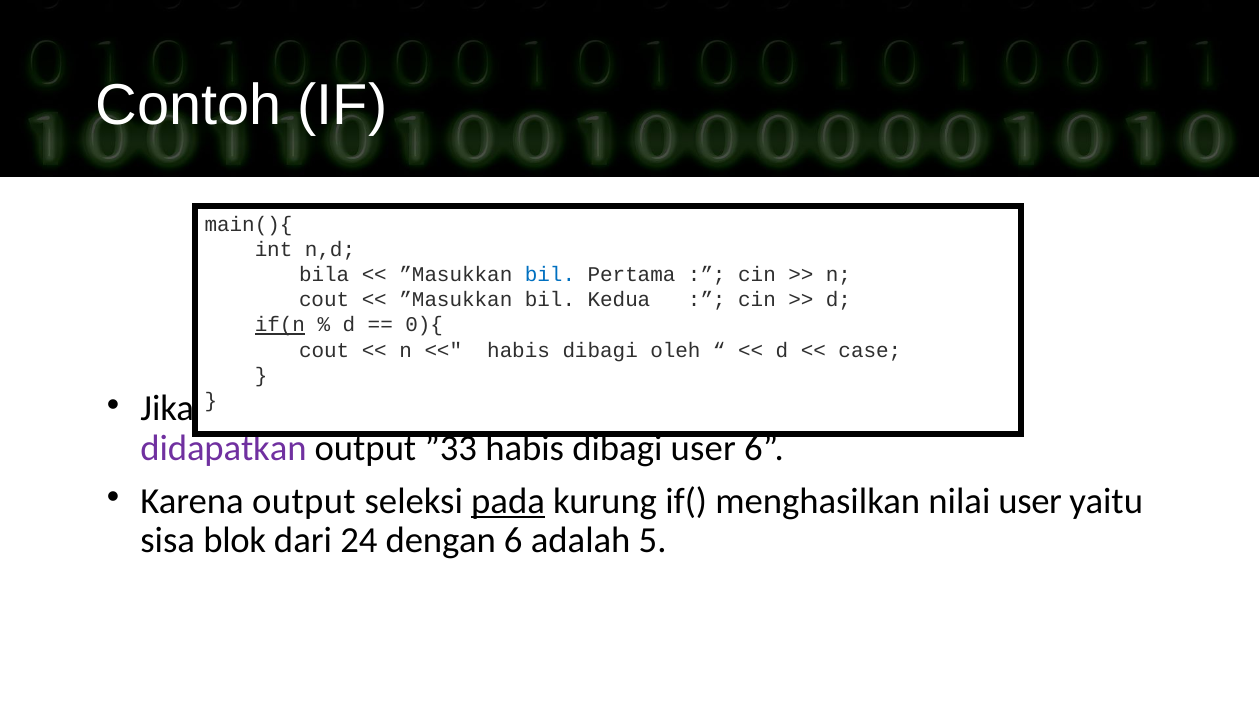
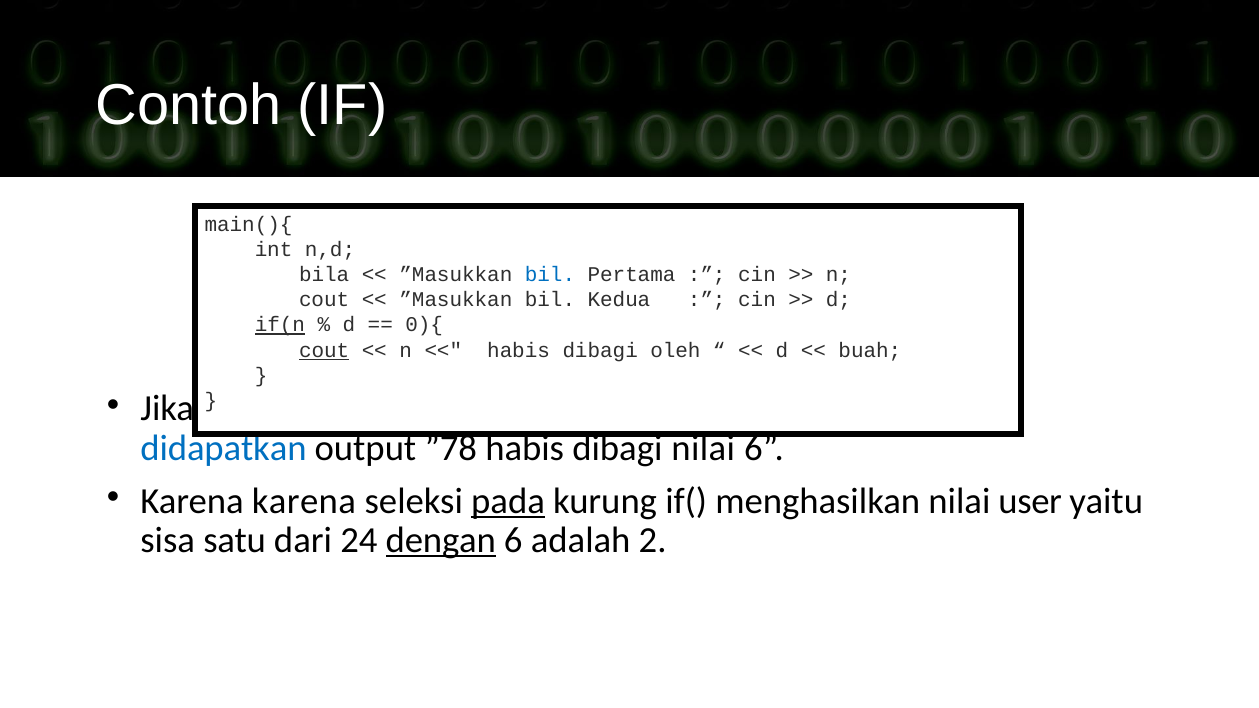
cout at (324, 350) underline: none -> present
case: case -> buah
didapatkan colour: purple -> blue
”33: ”33 -> ”78
user at (703, 448): user -> nilai
Karena output: output -> karena
blok: blok -> satu
dengan at (441, 541) underline: none -> present
5: 5 -> 2
